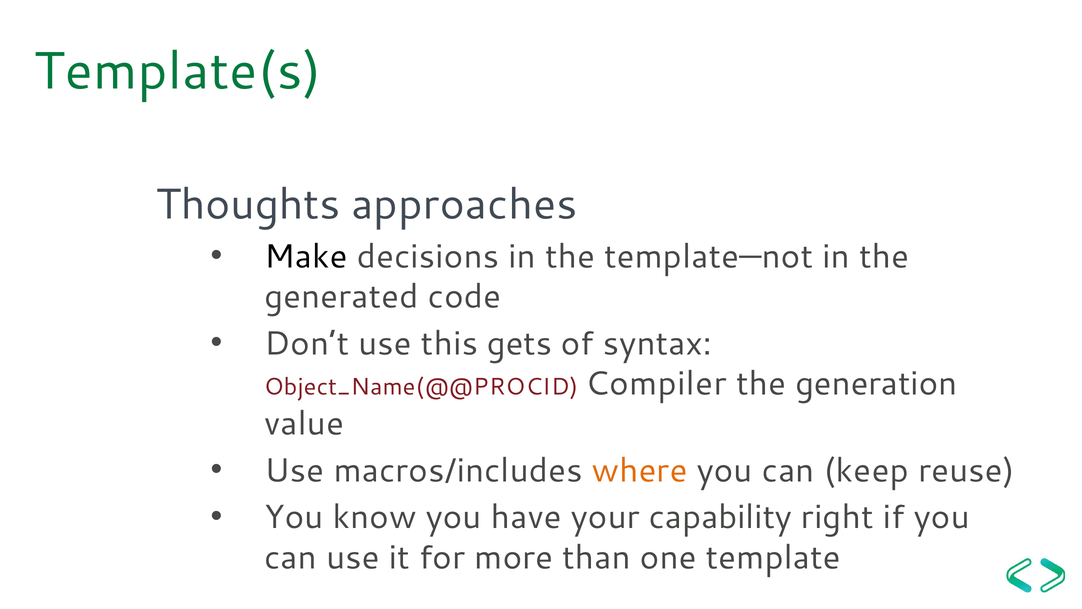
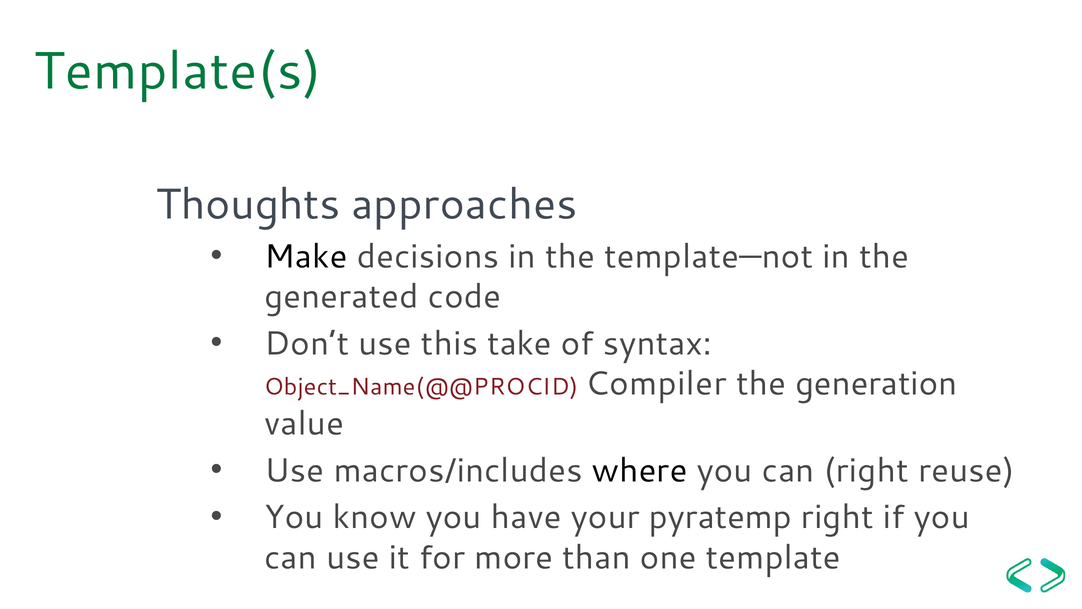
gets: gets -> take
where colour: orange -> black
can keep: keep -> right
capability: capability -> pyratemp
